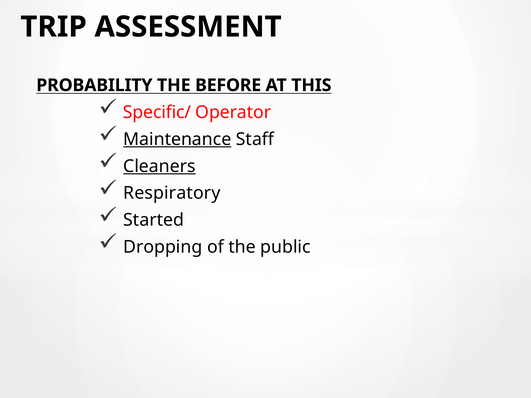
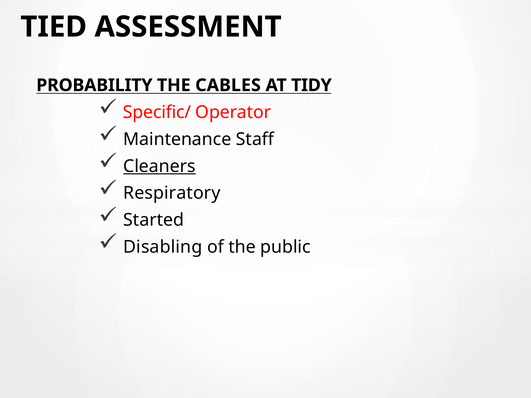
TRIP: TRIP -> TIED
BEFORE: BEFORE -> CABLES
THIS: THIS -> TIDY
Maintenance underline: present -> none
Dropping: Dropping -> Disabling
